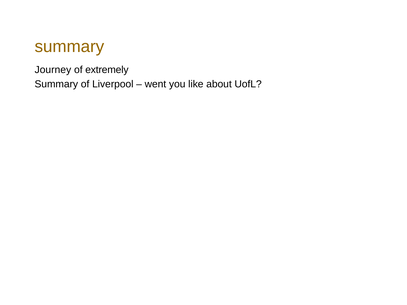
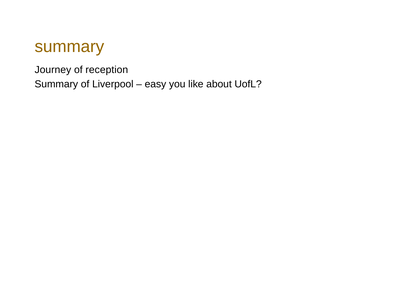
extremely: extremely -> reception
went: went -> easy
